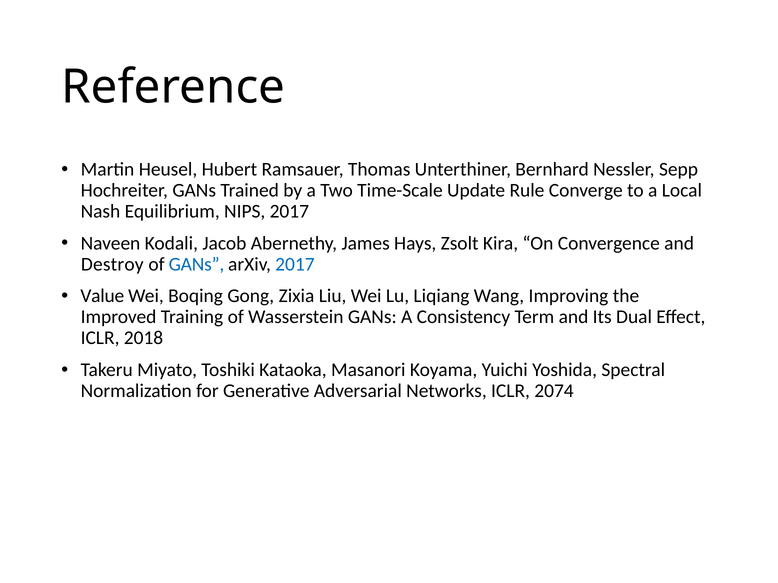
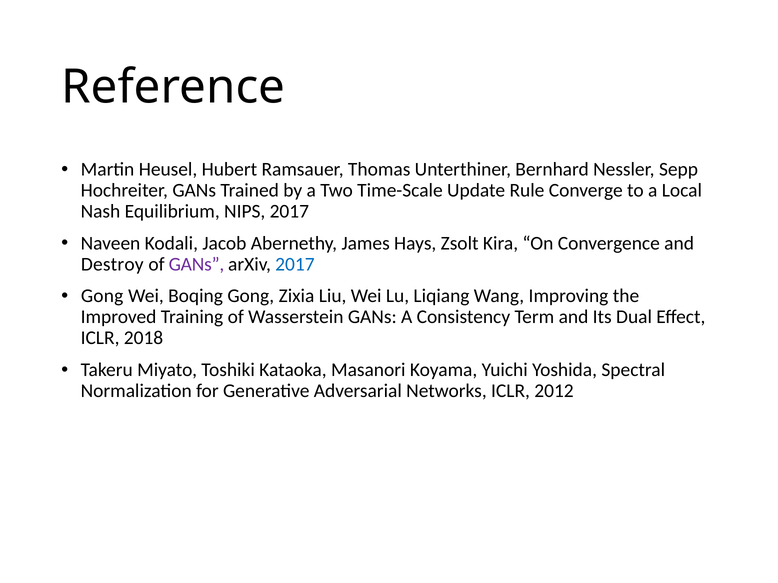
GANs at (196, 264) colour: blue -> purple
Value at (102, 296): Value -> Gong
2074: 2074 -> 2012
